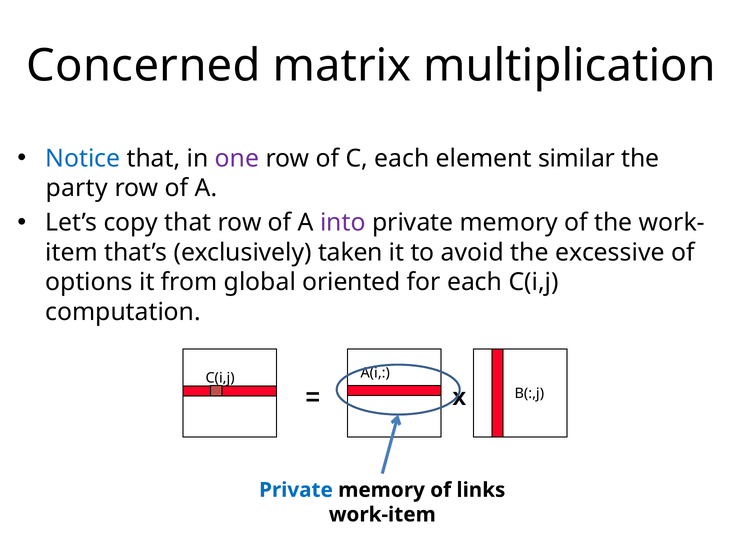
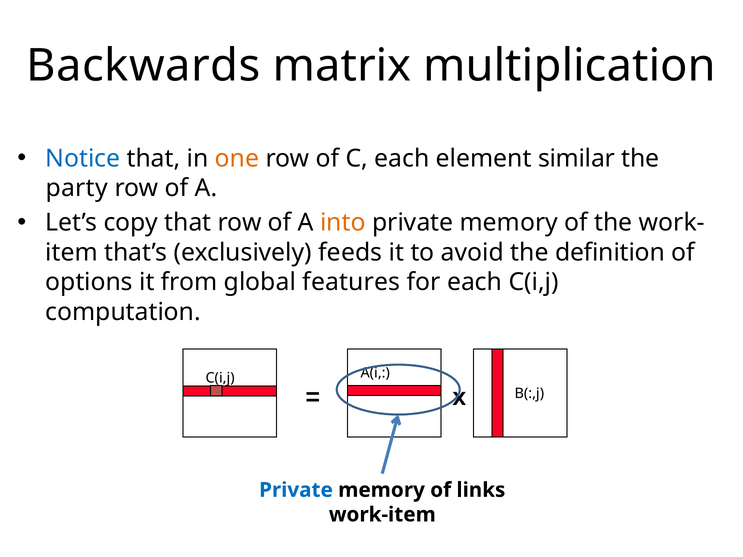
Concerned: Concerned -> Backwards
one colour: purple -> orange
into colour: purple -> orange
taken: taken -> feeds
excessive: excessive -> definition
oriented: oriented -> features
